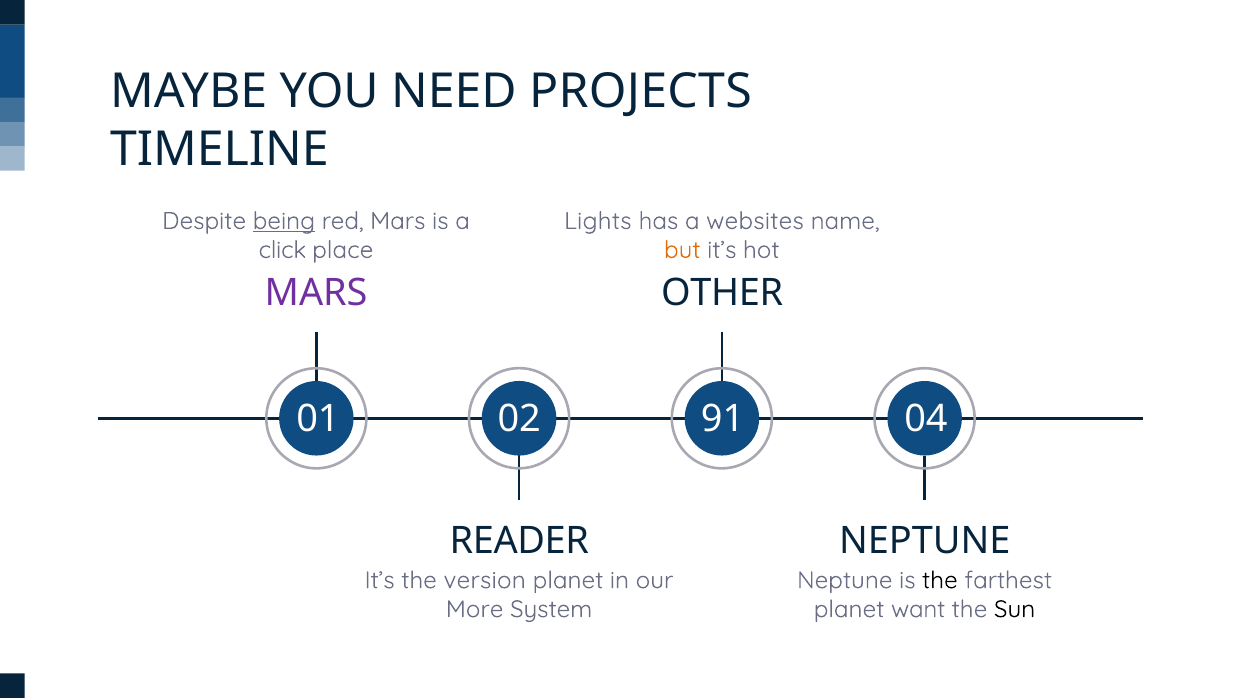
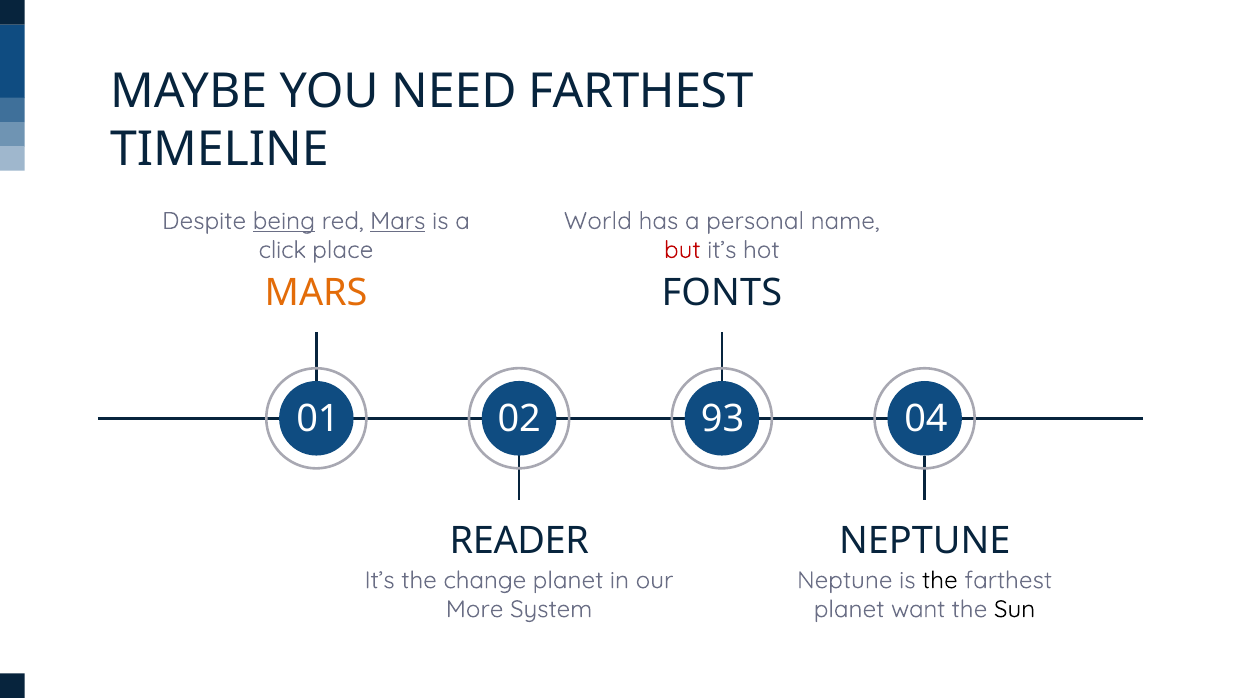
NEED PROJECTS: PROJECTS -> FARTHEST
Mars at (398, 221) underline: none -> present
Lights: Lights -> World
websites: websites -> personal
but colour: orange -> red
MARS at (316, 293) colour: purple -> orange
OTHER: OTHER -> FONTS
91: 91 -> 93
version: version -> change
